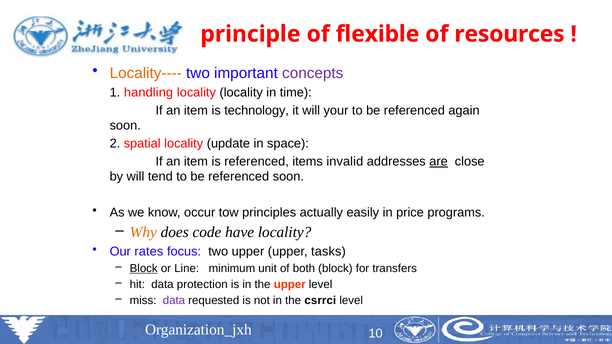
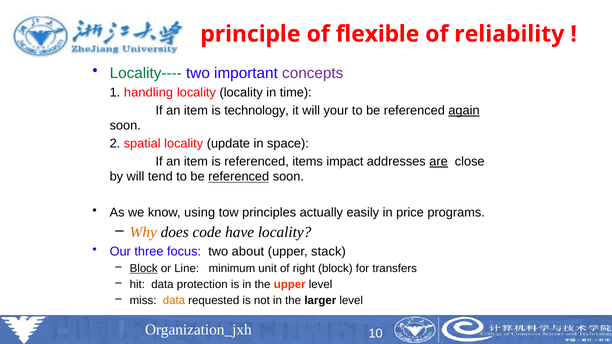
resources: resources -> reliability
Locality---- colour: orange -> green
again underline: none -> present
invalid: invalid -> impact
referenced at (239, 177) underline: none -> present
occur: occur -> using
rates: rates -> three
two upper: upper -> about
tasks: tasks -> stack
both: both -> right
data at (174, 301) colour: purple -> orange
csrrci: csrrci -> larger
